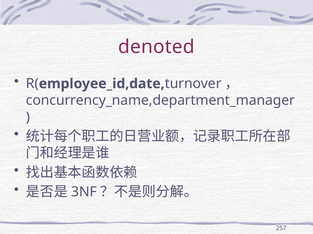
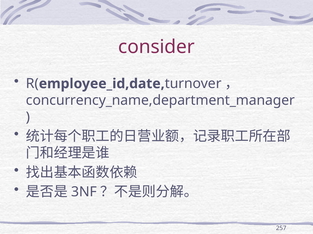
denoted: denoted -> consider
